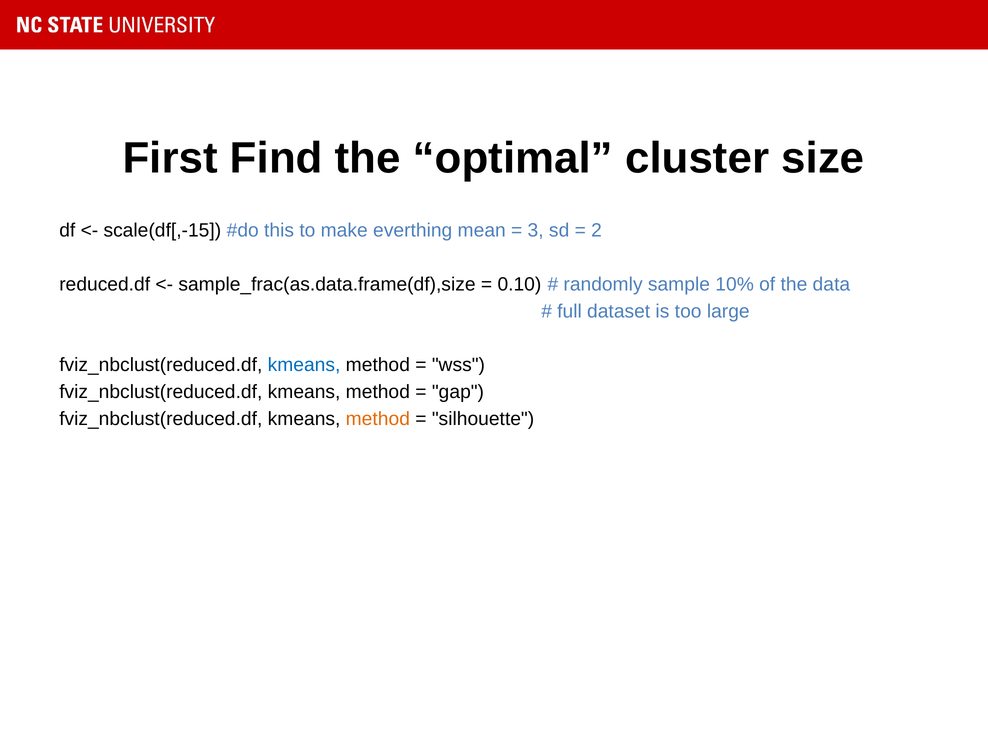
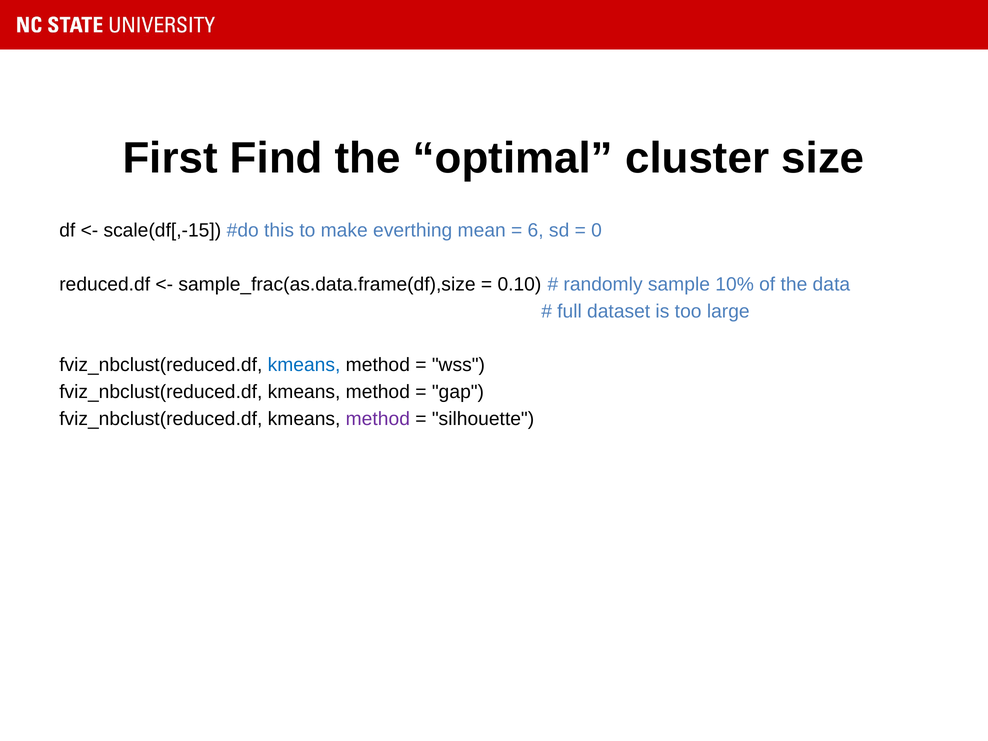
3: 3 -> 6
2: 2 -> 0
method at (378, 419) colour: orange -> purple
